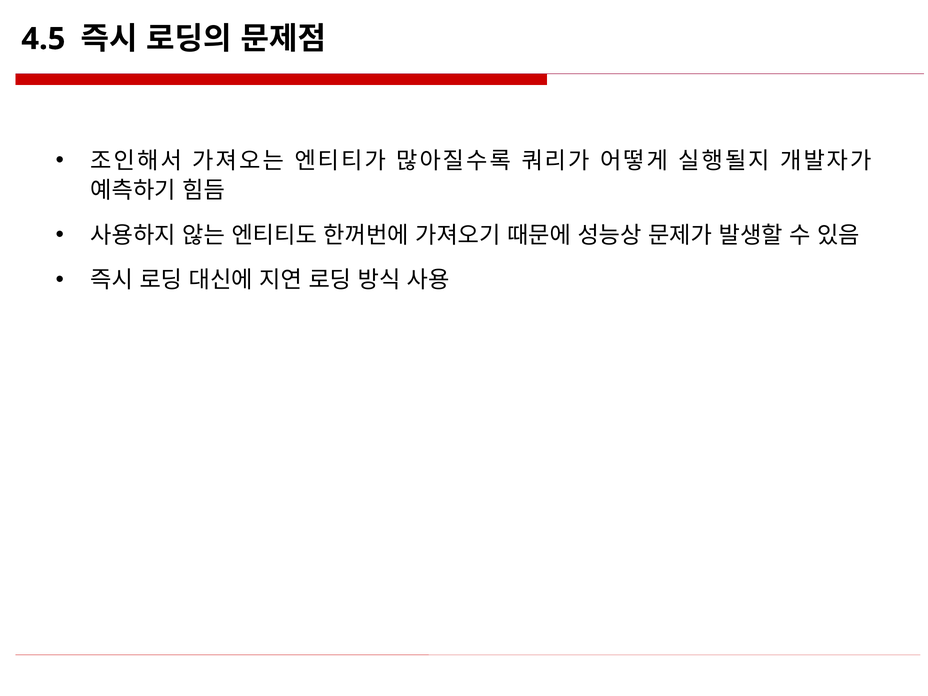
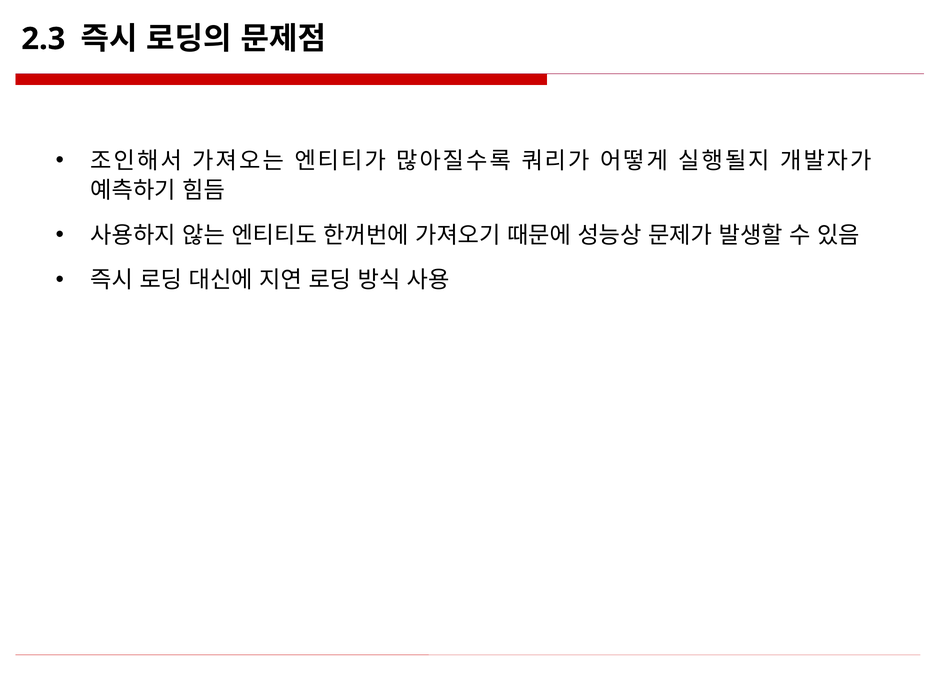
4.5: 4.5 -> 2.3
